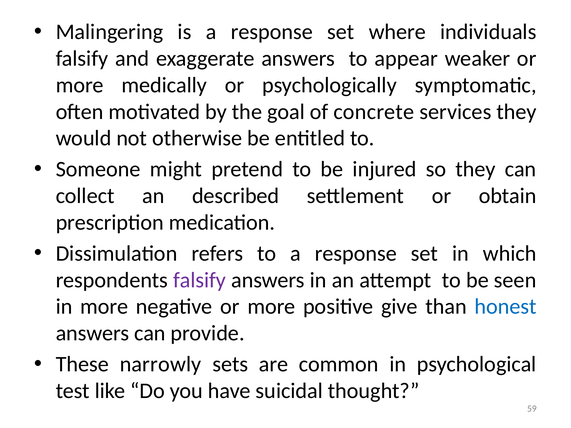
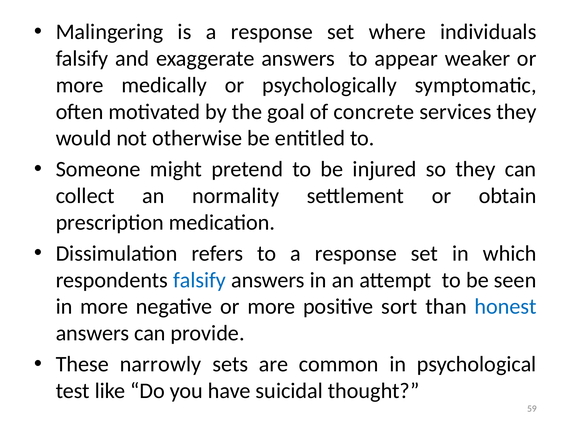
described: described -> normality
falsify at (200, 280) colour: purple -> blue
give: give -> sort
